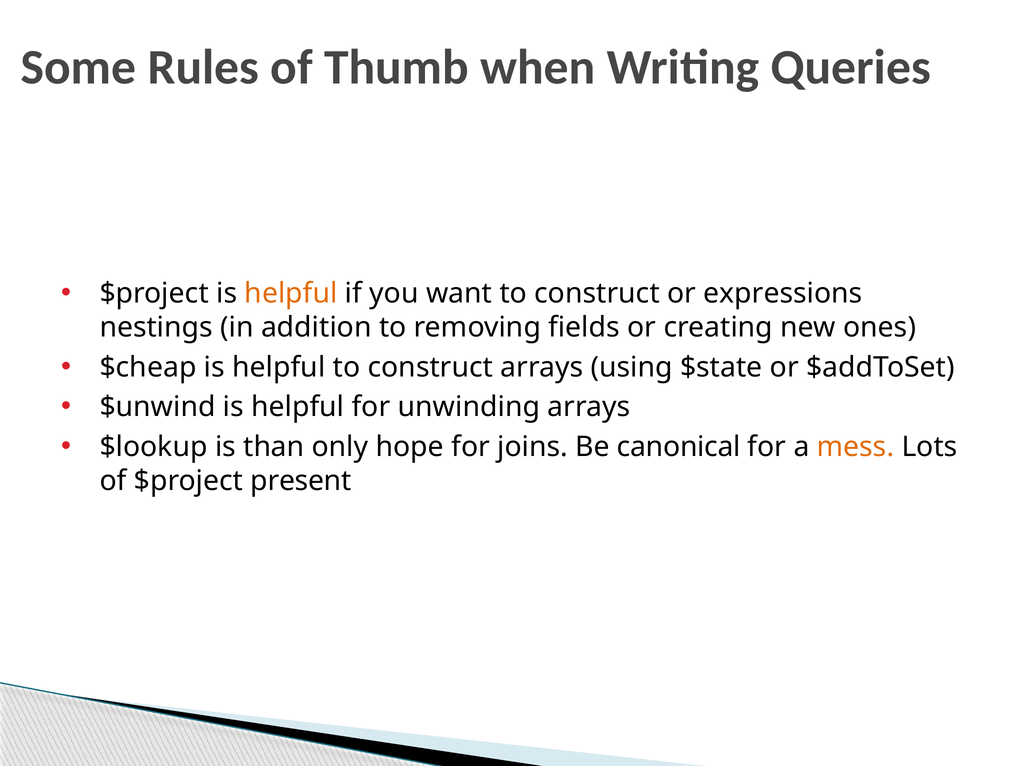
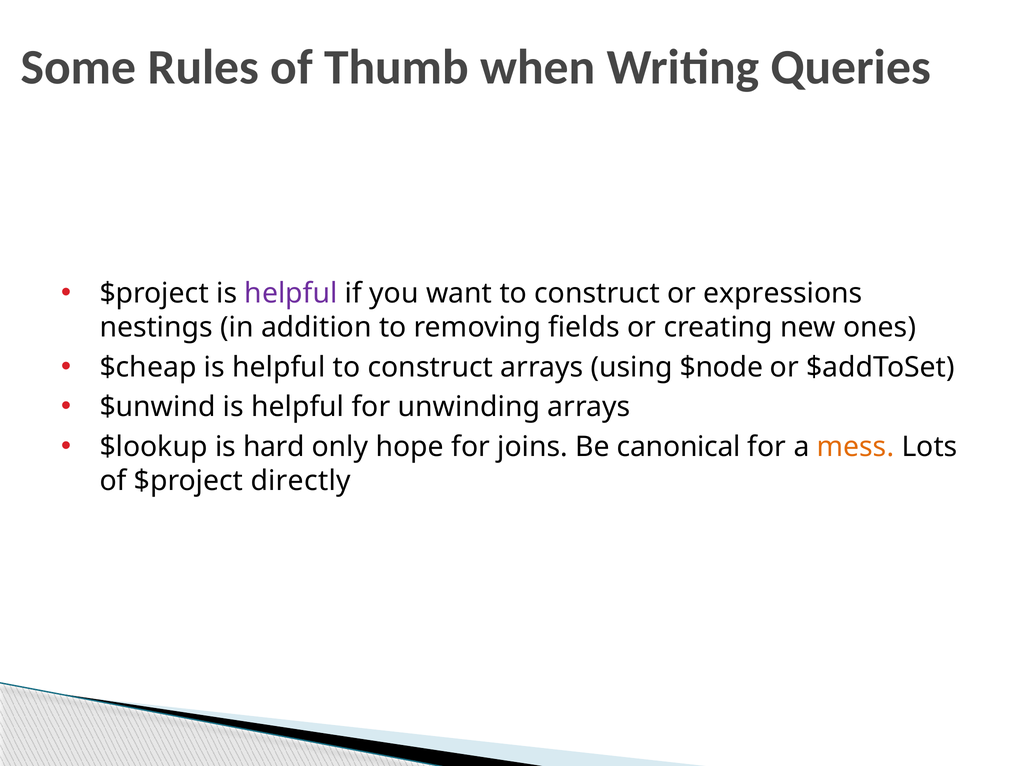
helpful at (291, 293) colour: orange -> purple
$state: $state -> $node
than: than -> hard
present: present -> directly
